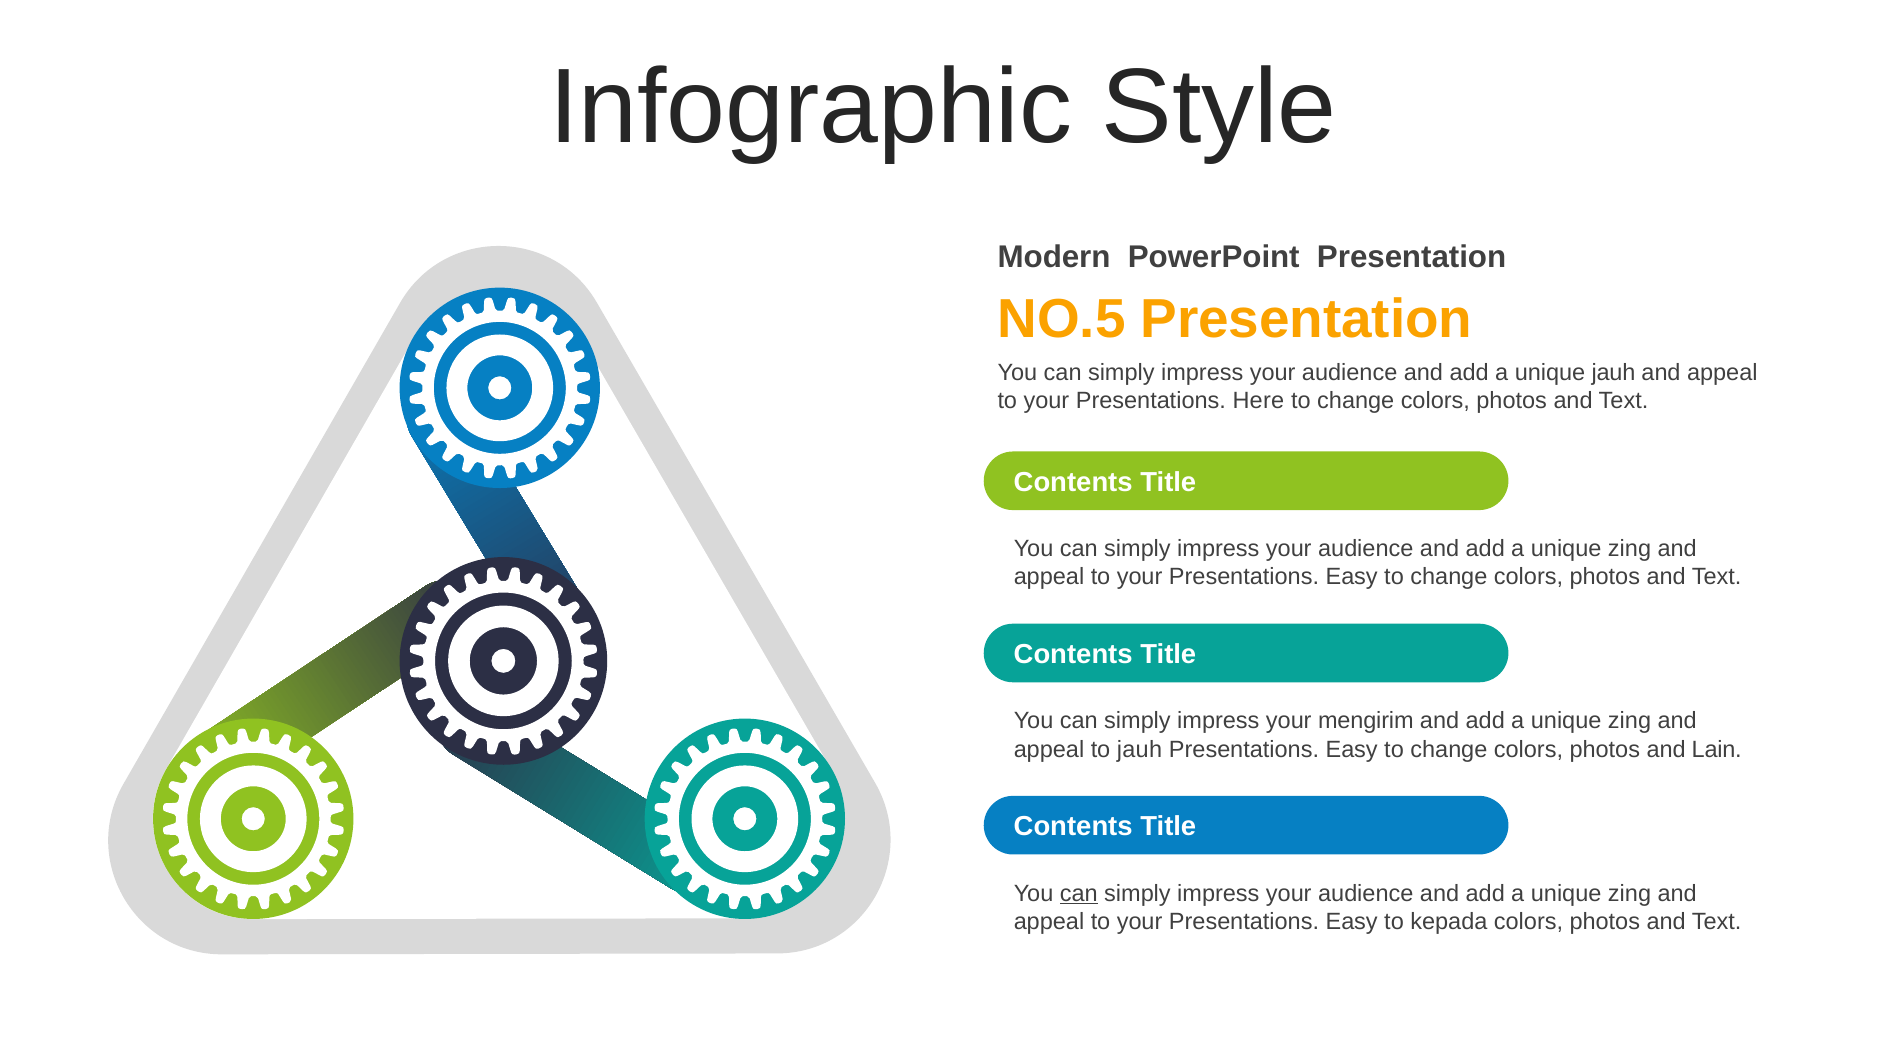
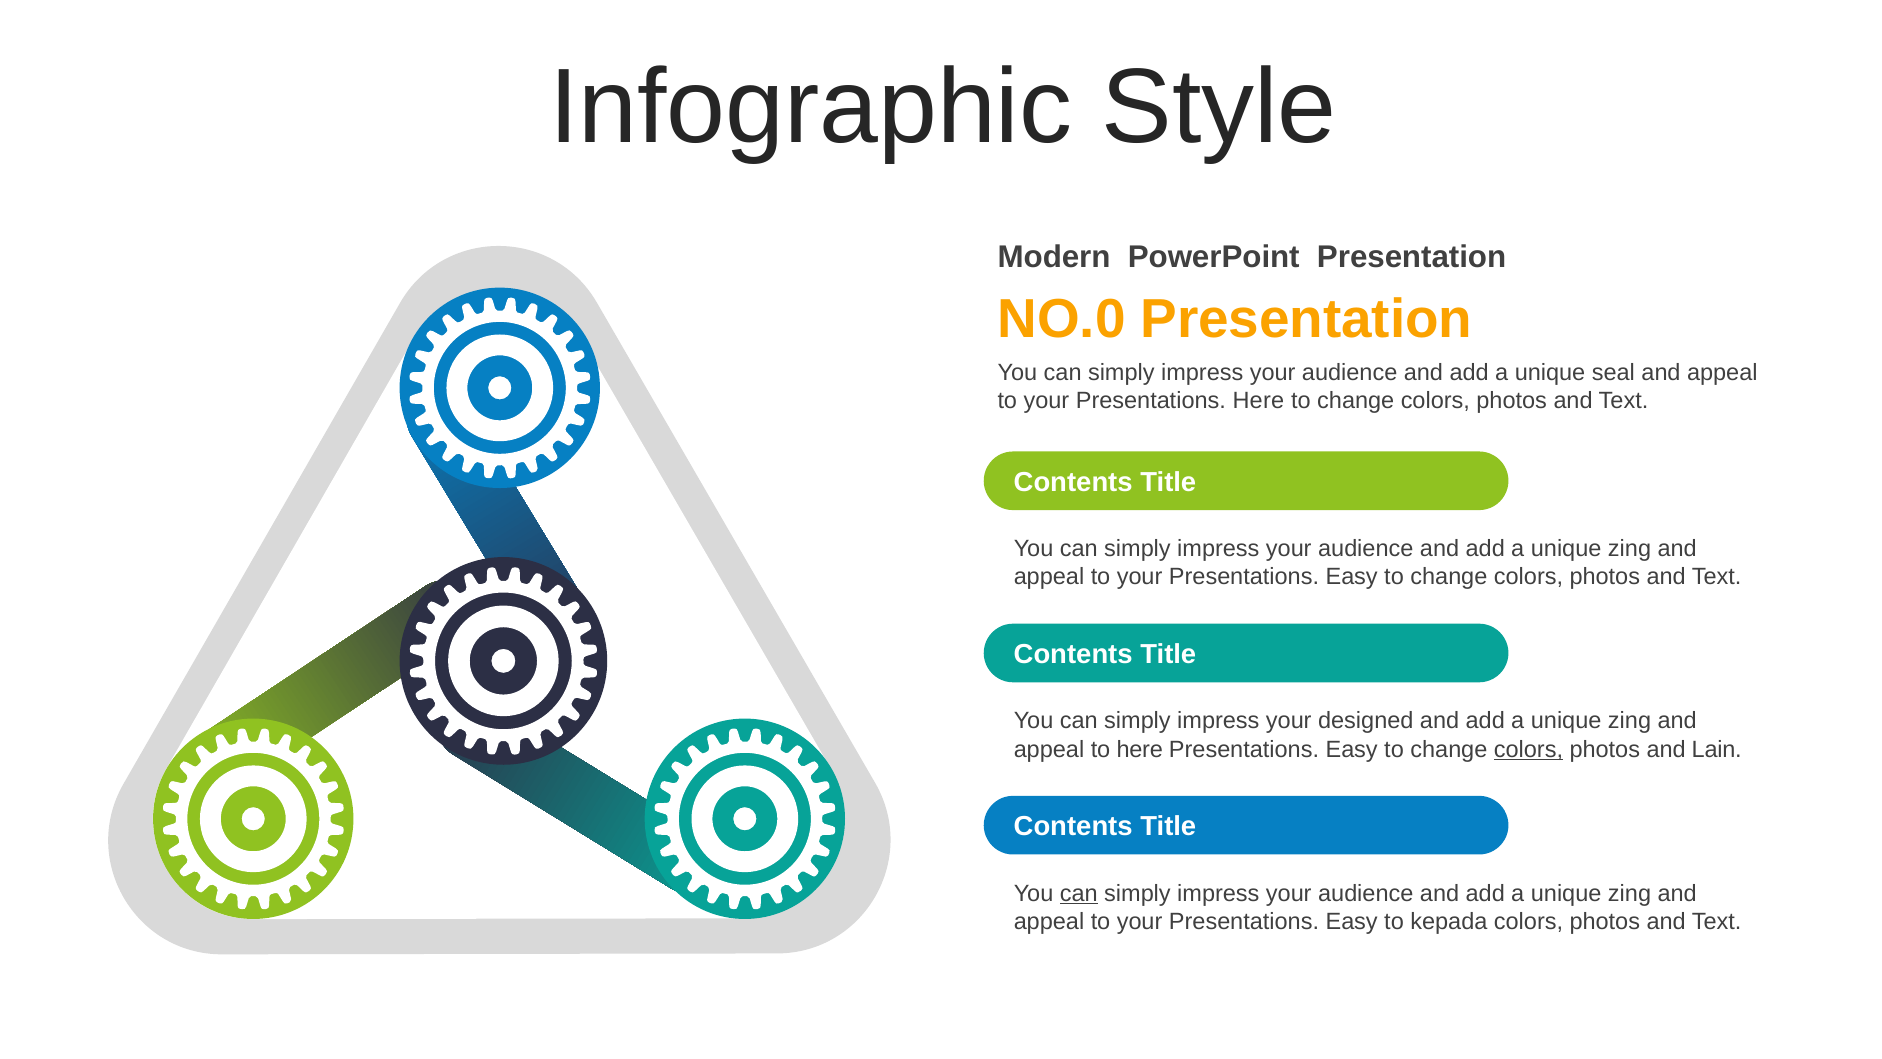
NO.5: NO.5 -> NO.0
unique jauh: jauh -> seal
mengirim: mengirim -> designed
to jauh: jauh -> here
colors at (1528, 749) underline: none -> present
